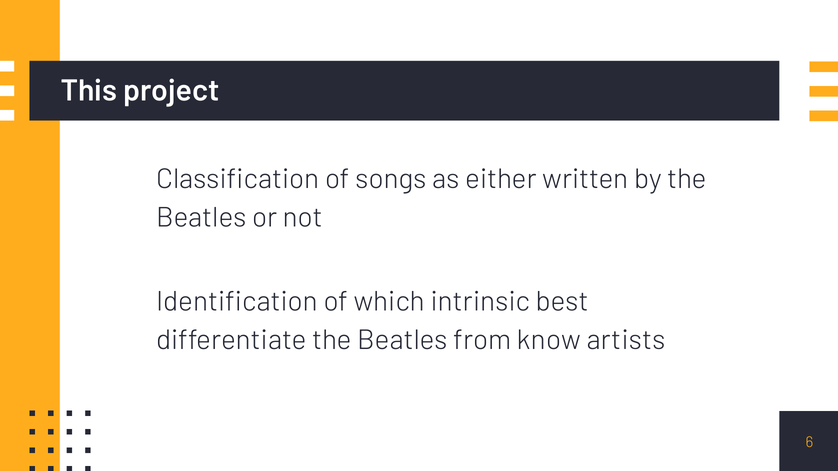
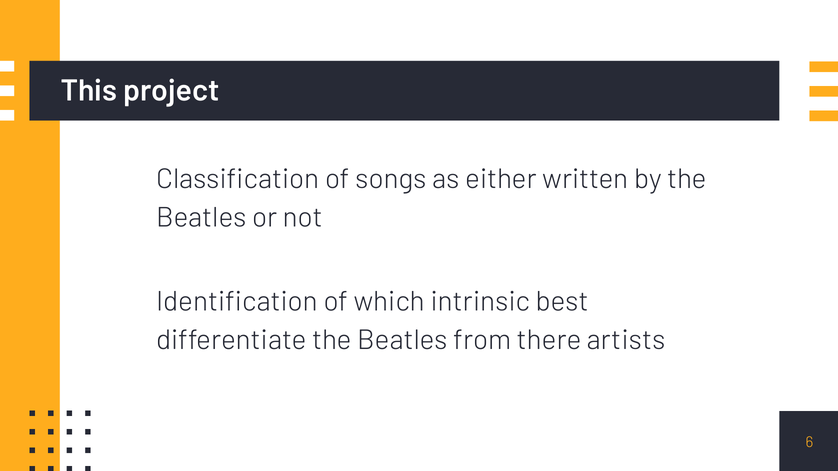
know: know -> there
